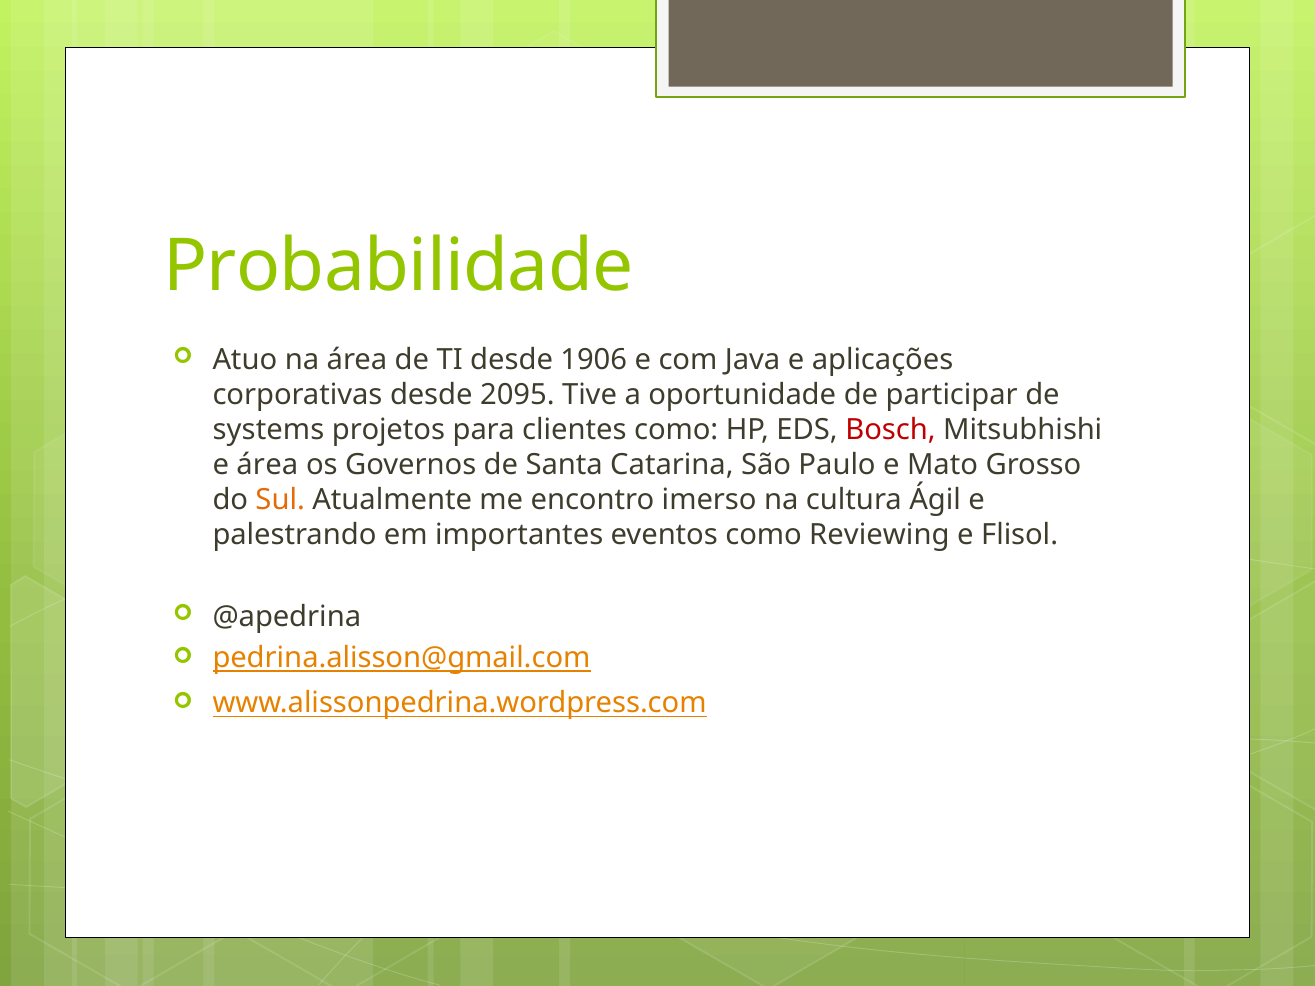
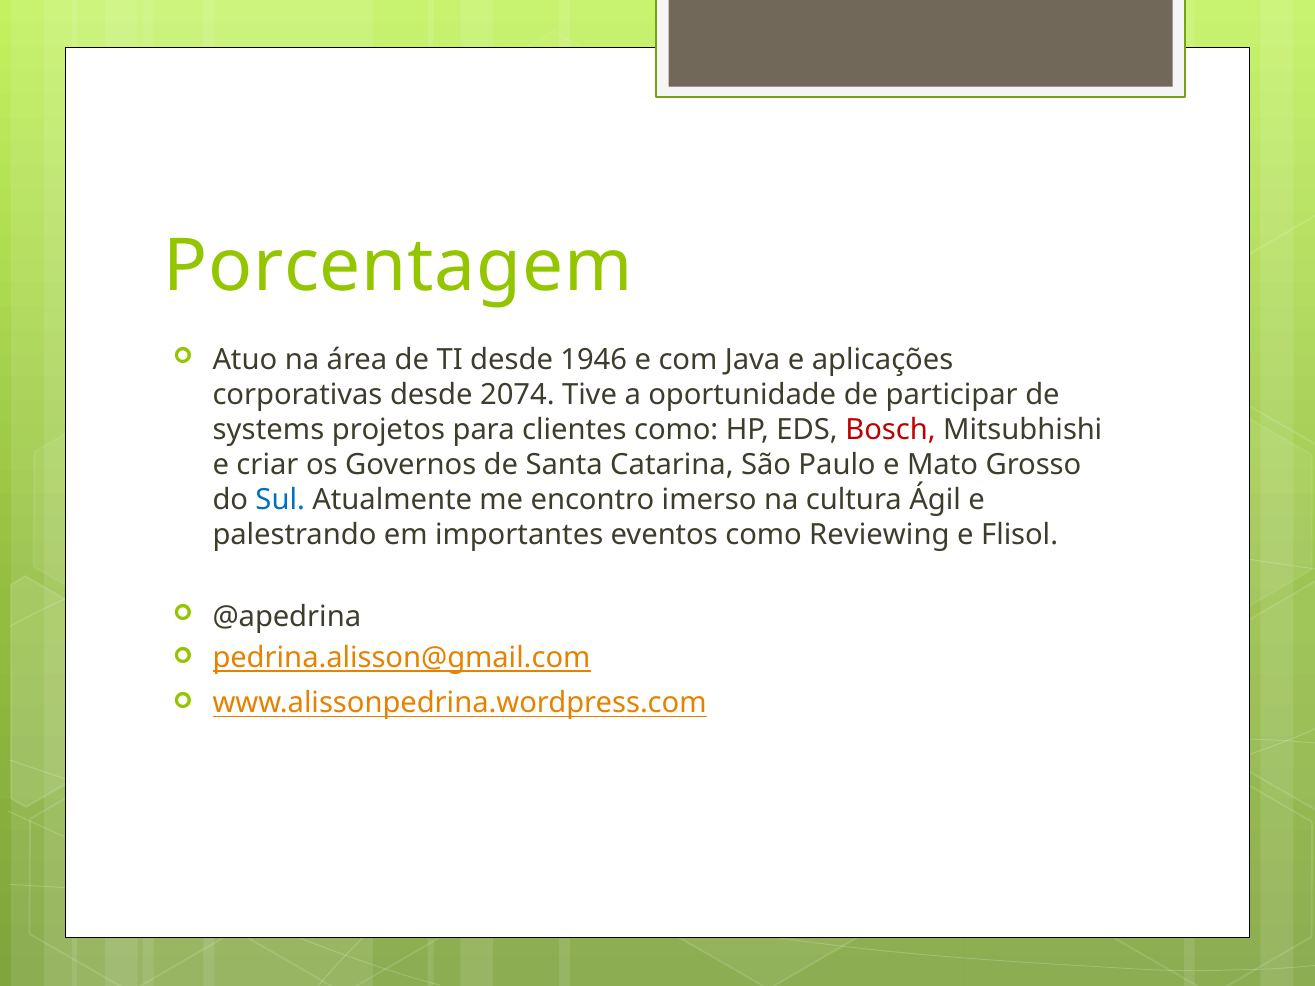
Probabilidade: Probabilidade -> Porcentagem
1906: 1906 -> 1946
2095: 2095 -> 2074
e área: área -> criar
Sul colour: orange -> blue
